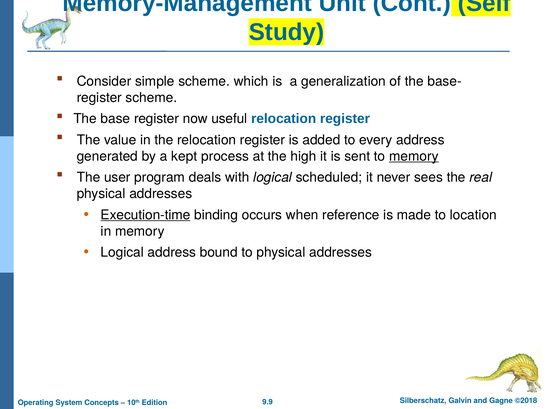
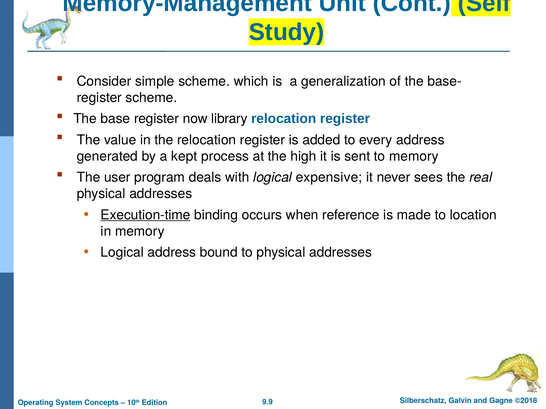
useful: useful -> library
memory at (414, 156) underline: present -> none
scheduled: scheduled -> expensive
